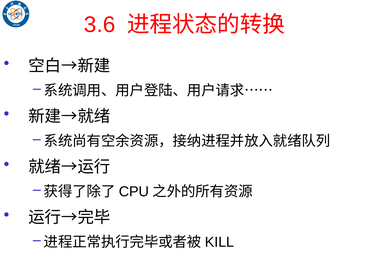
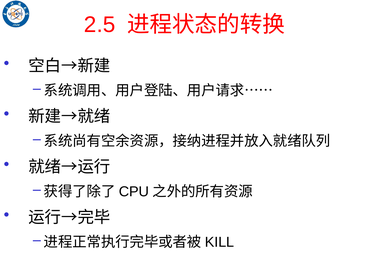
3.6: 3.6 -> 2.5
